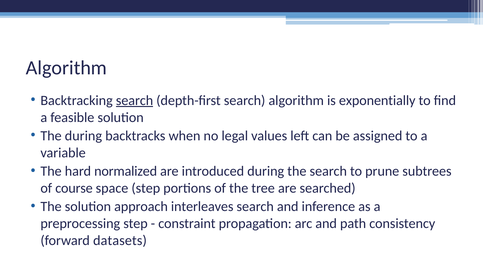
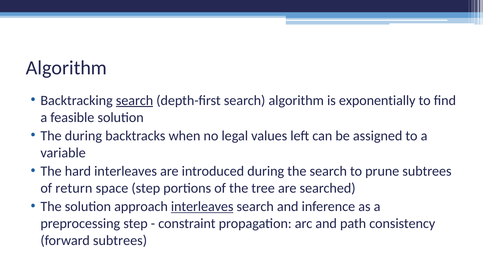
hard normalized: normalized -> interleaves
course: course -> return
interleaves at (202, 206) underline: none -> present
forward datasets: datasets -> subtrees
